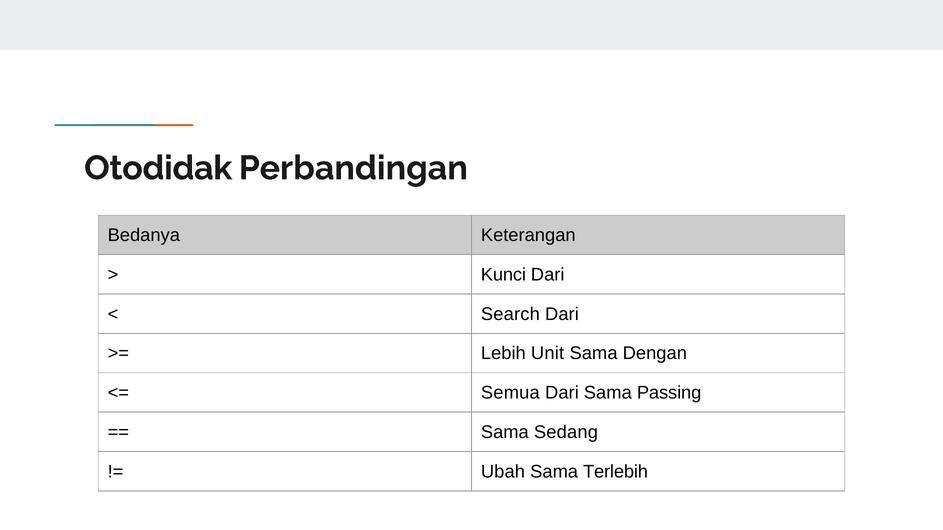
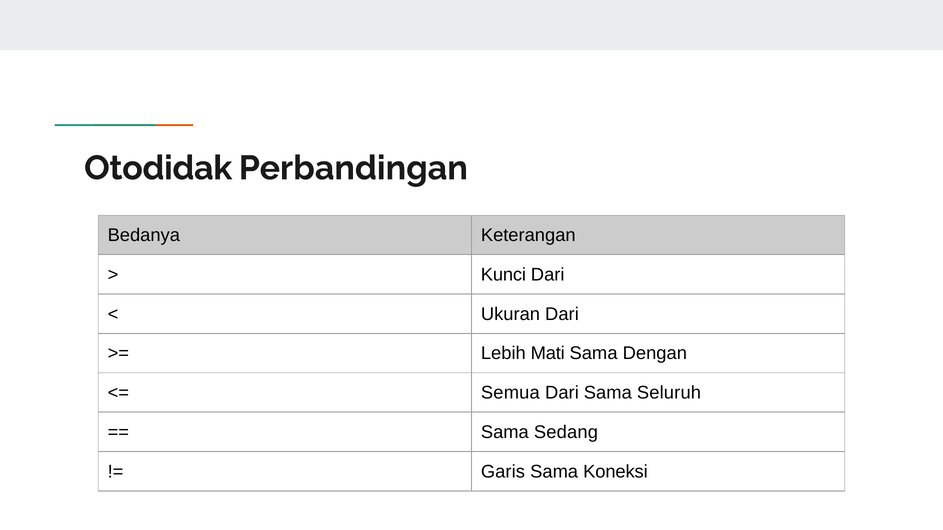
Search: Search -> Ukuran
Unit: Unit -> Mati
Passing: Passing -> Seluruh
Ubah: Ubah -> Garis
Terlebih: Terlebih -> Koneksi
